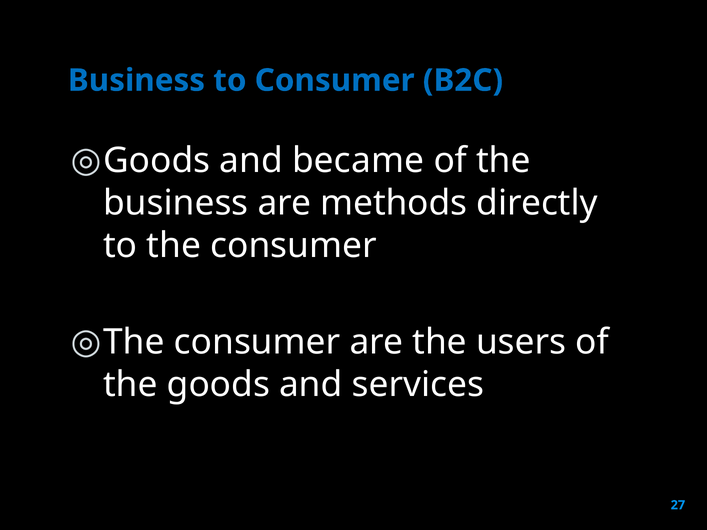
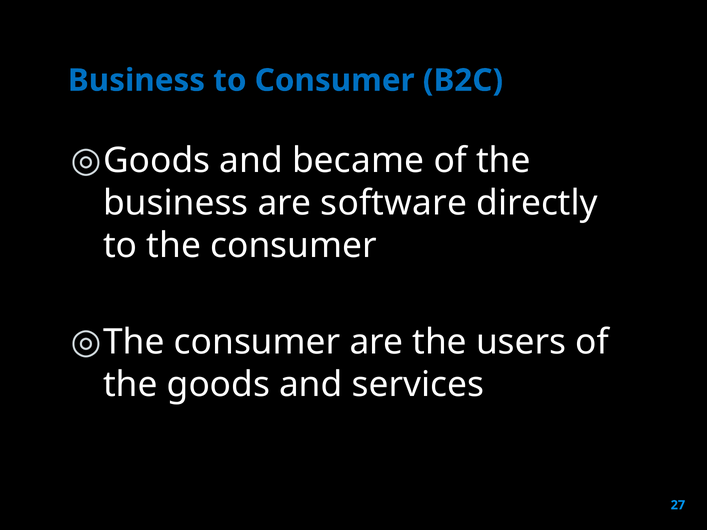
methods: methods -> software
